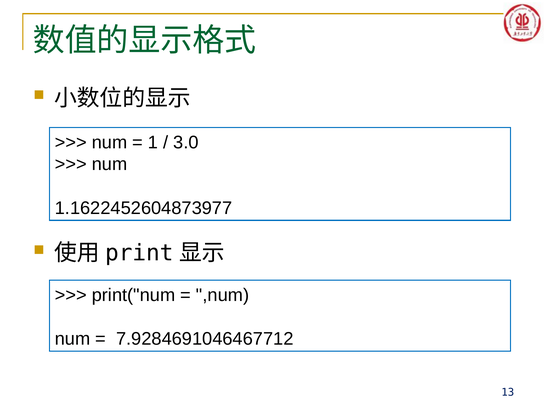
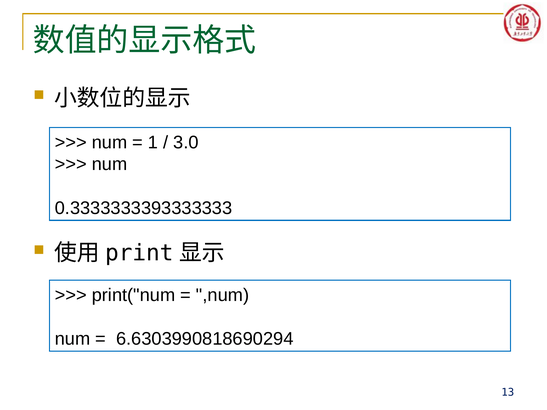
1.1622452604873977: 1.1622452604873977 -> 0.3333333393333333
7.9284691046467712: 7.9284691046467712 -> 6.6303990818690294
